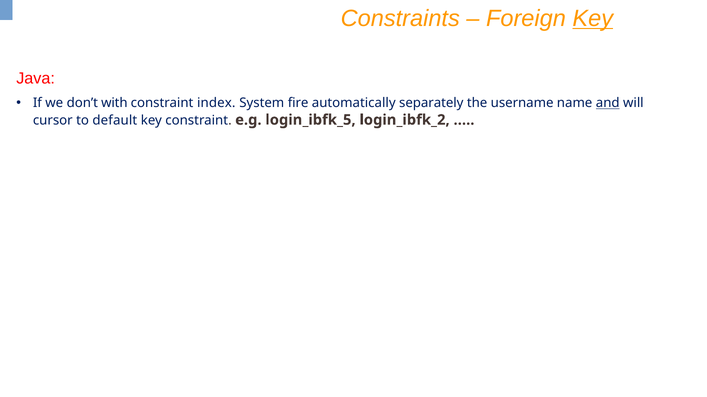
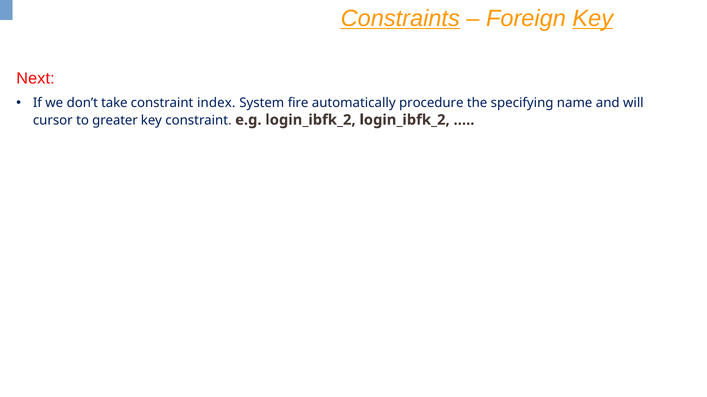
Constraints underline: none -> present
Java: Java -> Next
with: with -> take
separately: separately -> procedure
username: username -> specifying
and underline: present -> none
default: default -> greater
e.g login_ibfk_5: login_ibfk_5 -> login_ibfk_2
